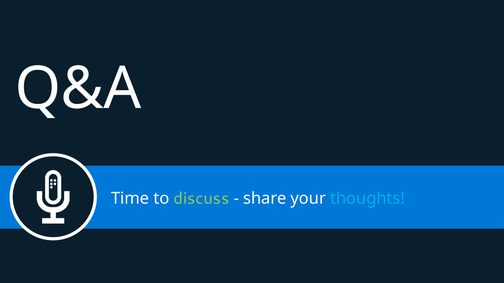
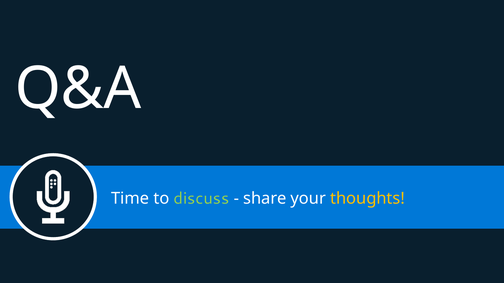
thoughts colour: light blue -> yellow
